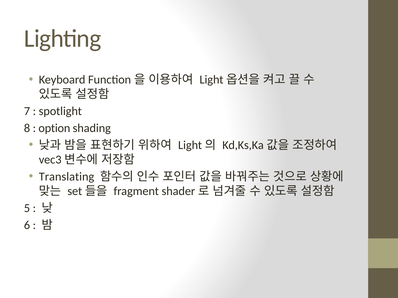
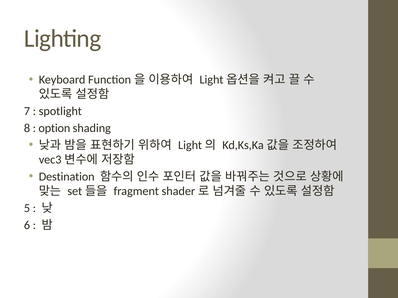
Translating: Translating -> Destination
